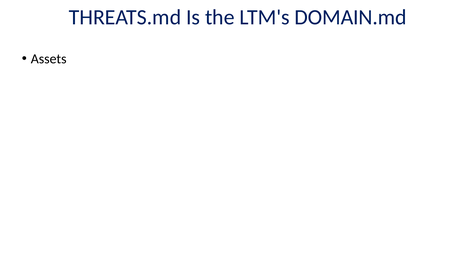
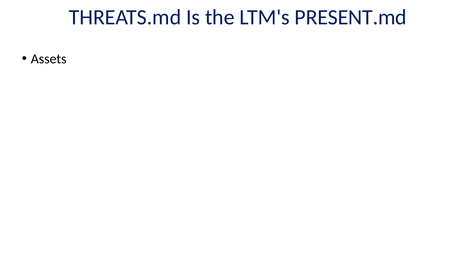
DOMAIN.md: DOMAIN.md -> PRESENT.md
